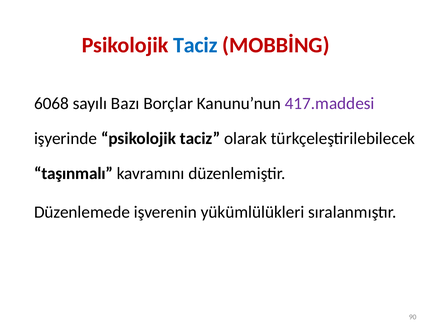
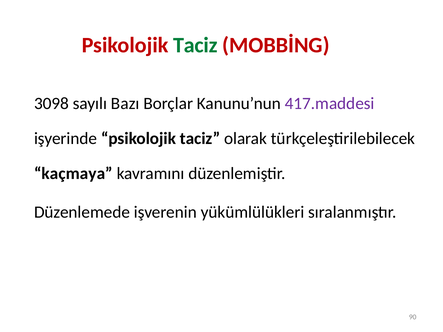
Taciz at (195, 45) colour: blue -> green
6068: 6068 -> 3098
taşınmalı: taşınmalı -> kaçmaya
